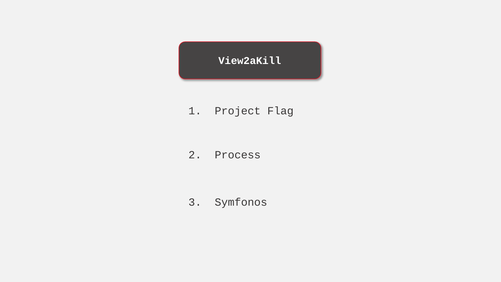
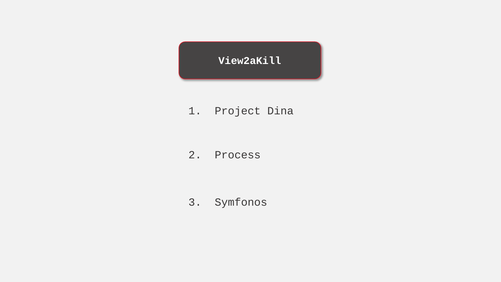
Flag: Flag -> Dina
